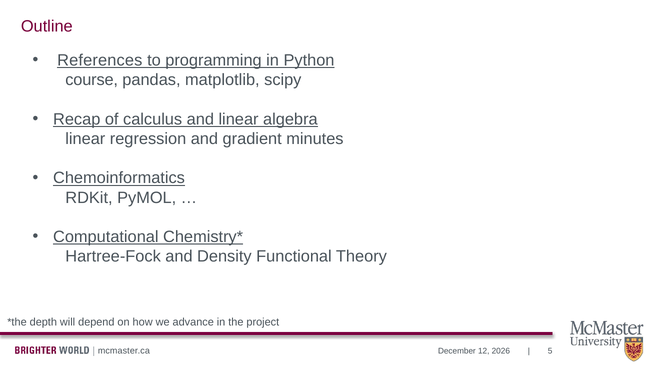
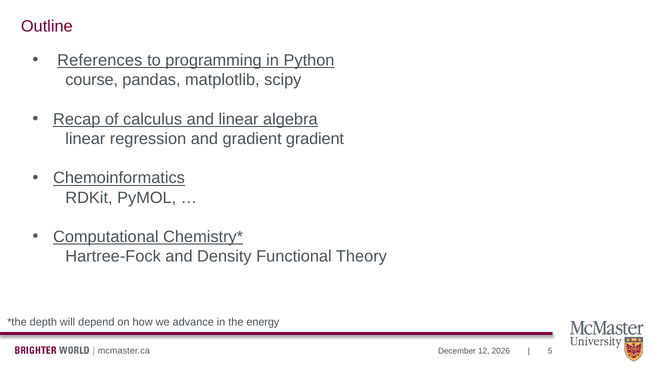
gradient minutes: minutes -> gradient
project: project -> energy
